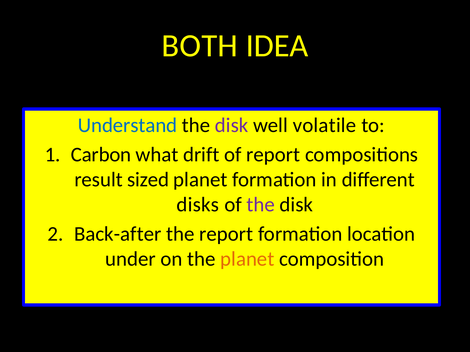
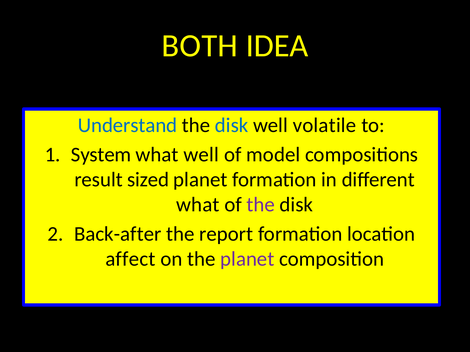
disk at (232, 125) colour: purple -> blue
Carbon: Carbon -> System
what drift: drift -> well
of report: report -> model
disks at (198, 205): disks -> what
under: under -> affect
planet at (247, 259) colour: orange -> purple
